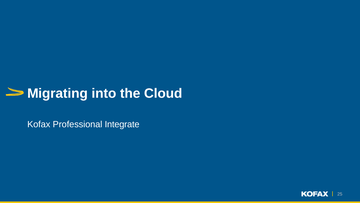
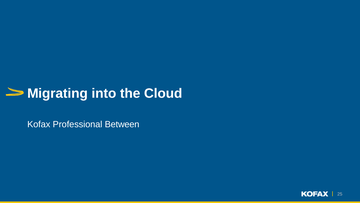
Integrate: Integrate -> Between
